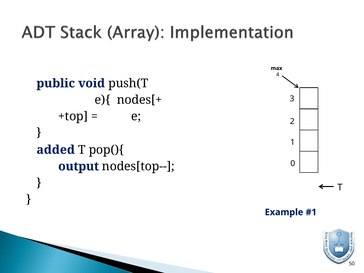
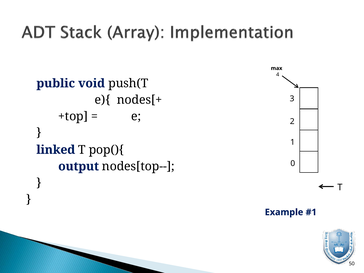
added: added -> linked
